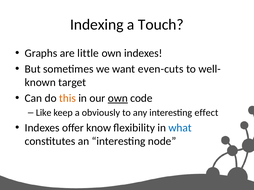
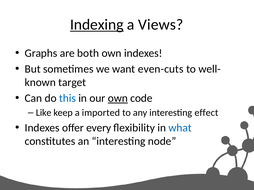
Indexing underline: none -> present
Touch: Touch -> Views
little: little -> both
this colour: orange -> blue
obviously: obviously -> imported
know: know -> every
